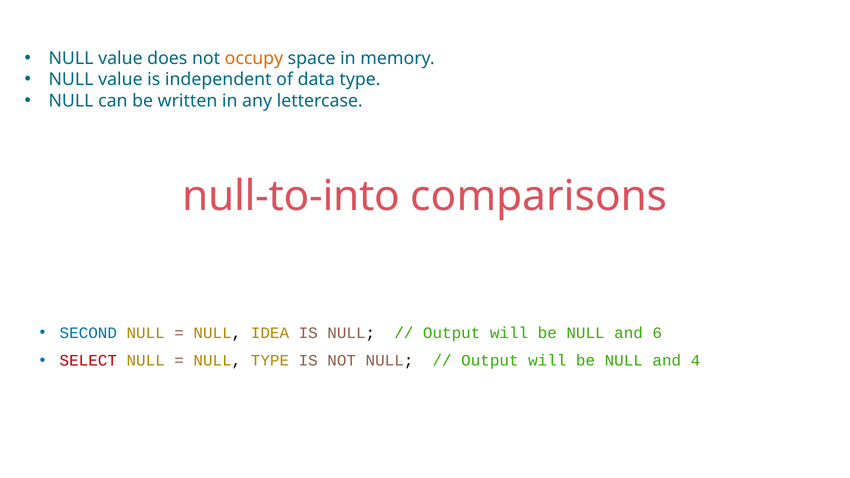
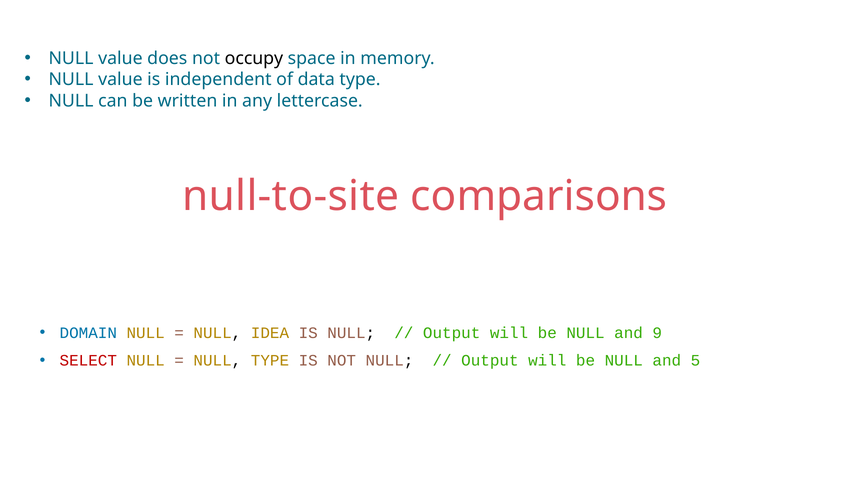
occupy colour: orange -> black
null-to-into: null-to-into -> null-to-site
SECOND: SECOND -> DOMAIN
6: 6 -> 9
4: 4 -> 5
